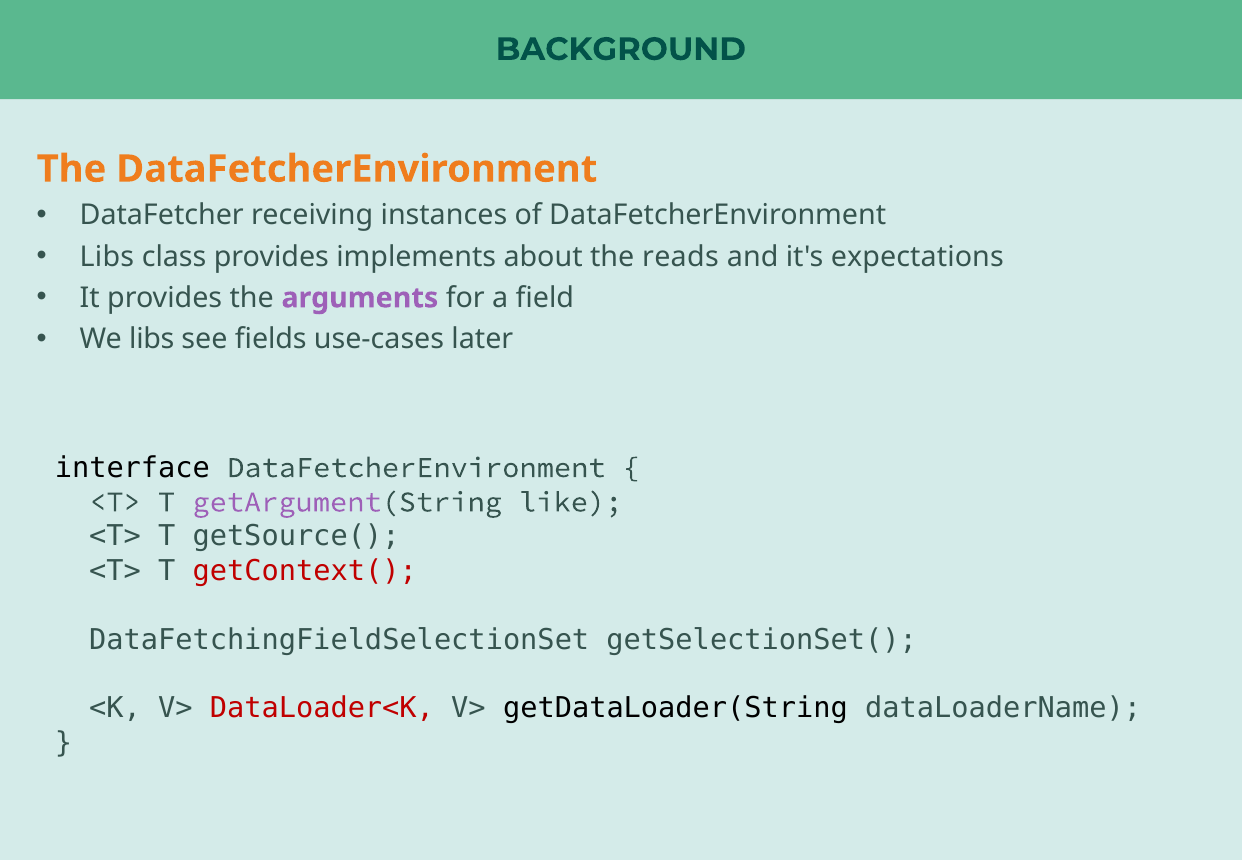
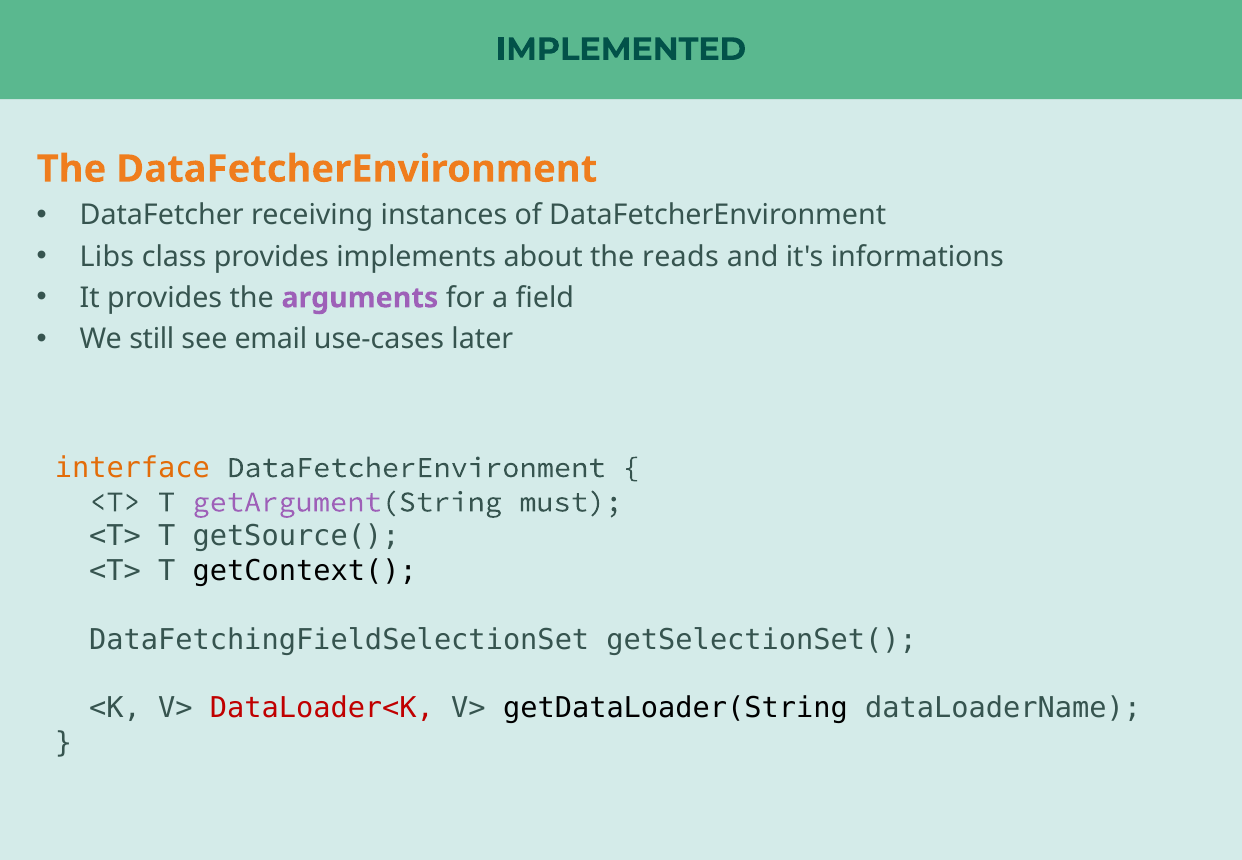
BACKGROUND: BACKGROUND -> IMPLEMENTED
expectations: expectations -> informations
We libs: libs -> still
fields: fields -> email
interface colour: black -> orange
like: like -> must
getContext( colour: red -> black
